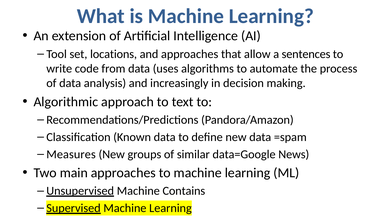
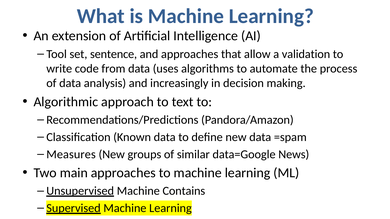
locations: locations -> sentence
sentences: sentences -> validation
